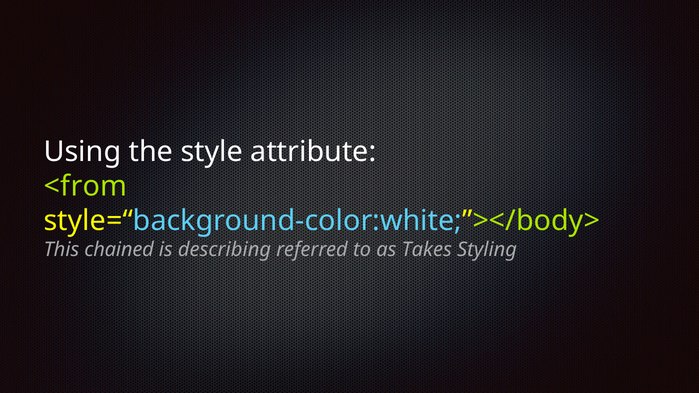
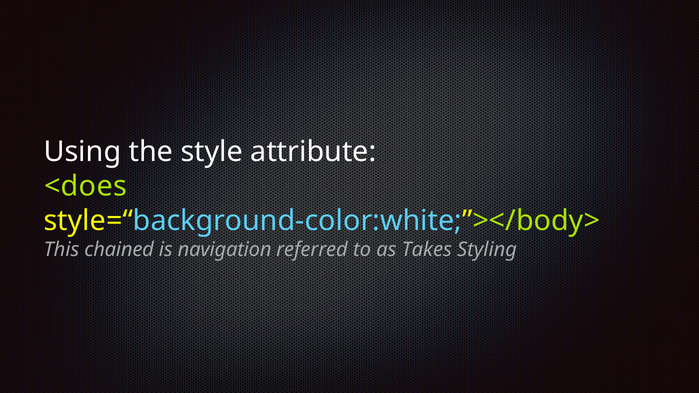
<from: <from -> <does
describing: describing -> navigation
